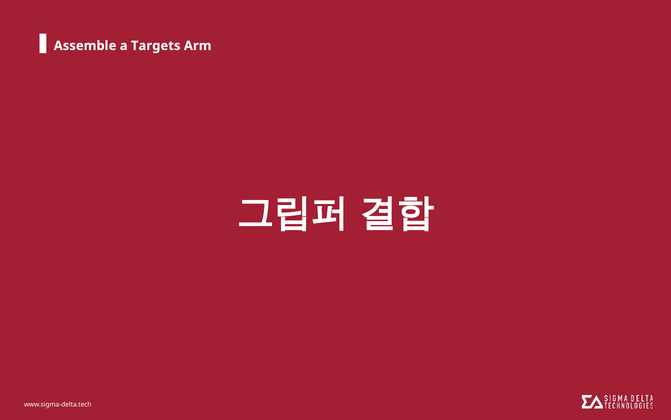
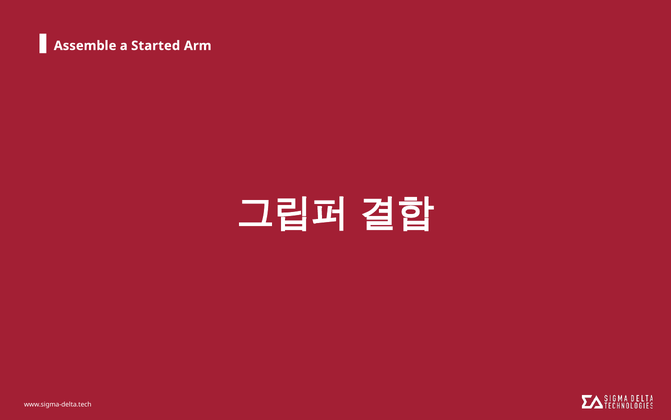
Targets: Targets -> Started
